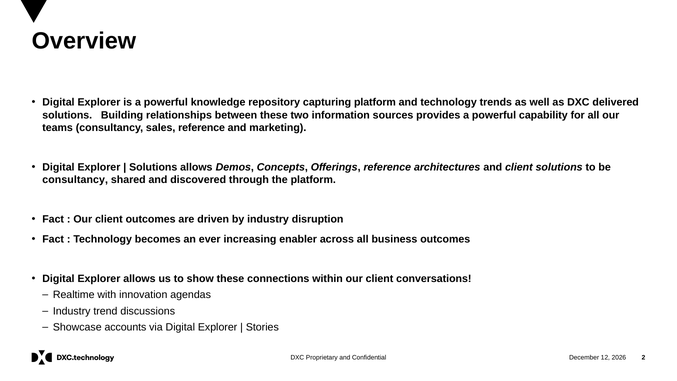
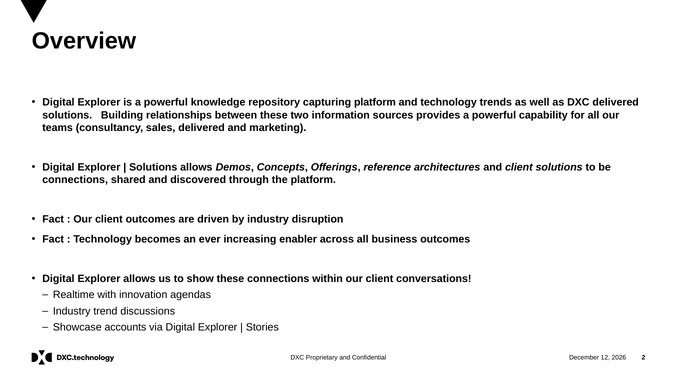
sales reference: reference -> delivered
consultancy at (75, 180): consultancy -> connections
